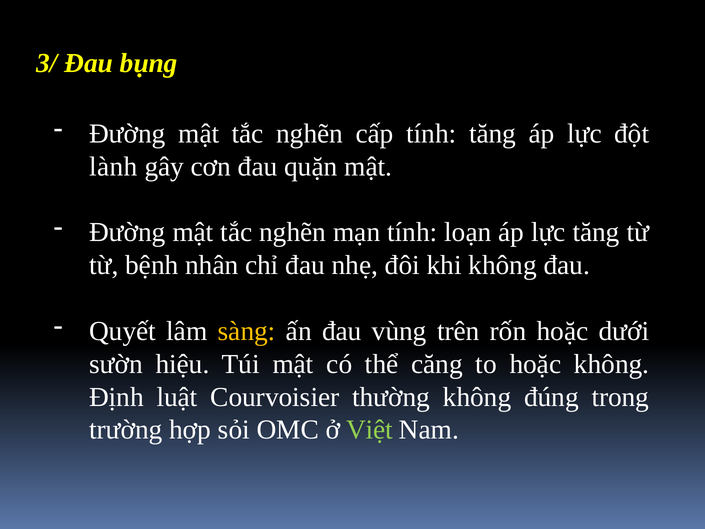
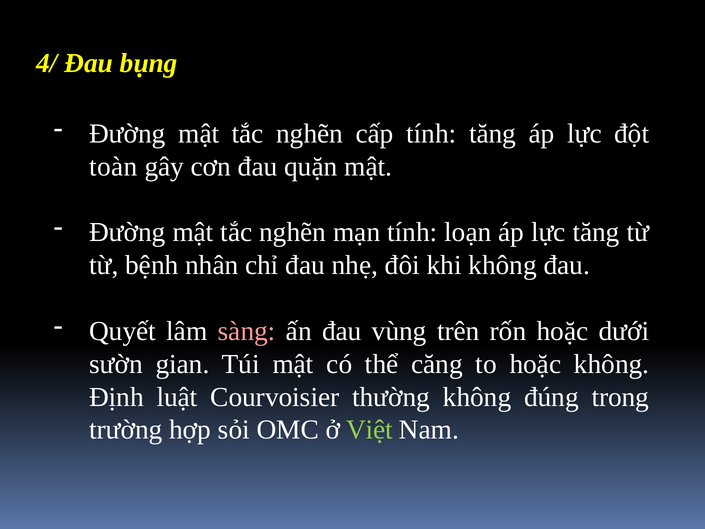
3/: 3/ -> 4/
lành: lành -> toàn
sàng colour: yellow -> pink
hiệu: hiệu -> gian
